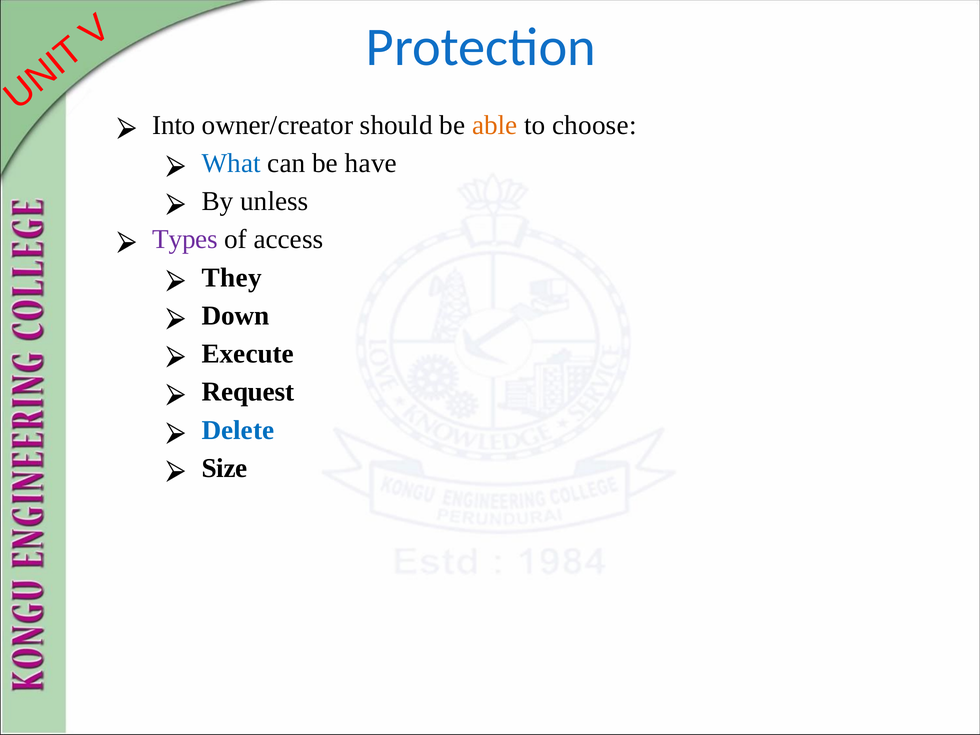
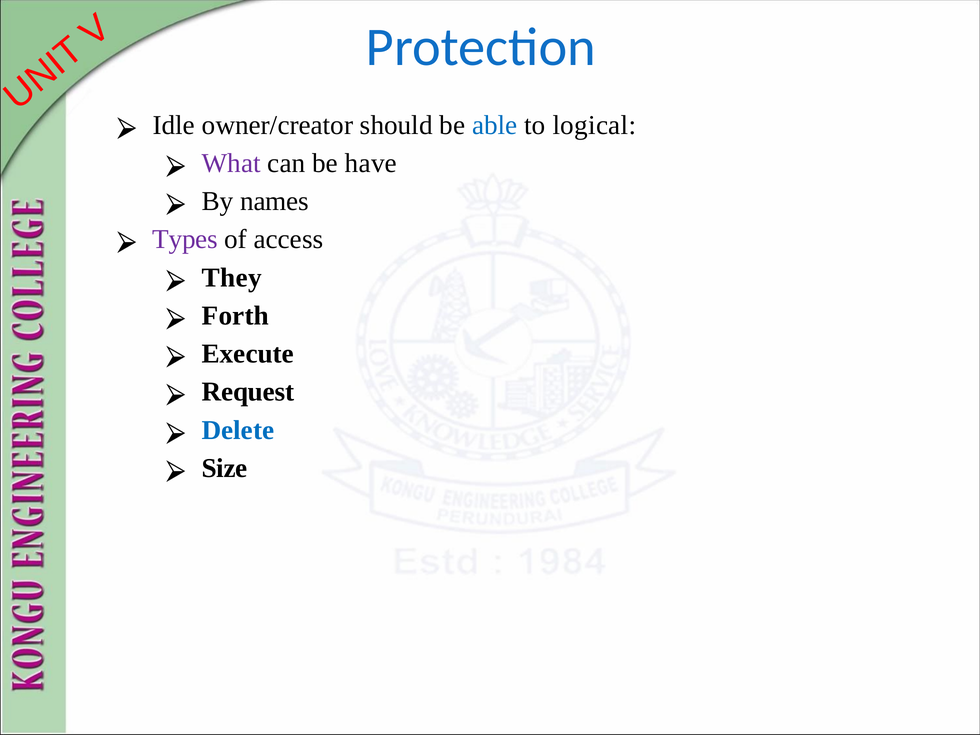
Into: Into -> Idle
able colour: orange -> blue
choose: choose -> logical
What colour: blue -> purple
unless: unless -> names
Down: Down -> Forth
